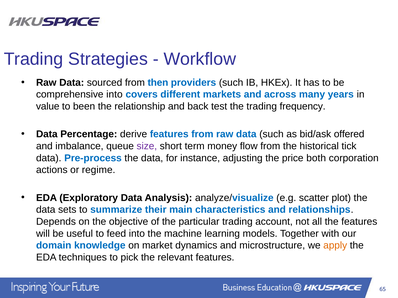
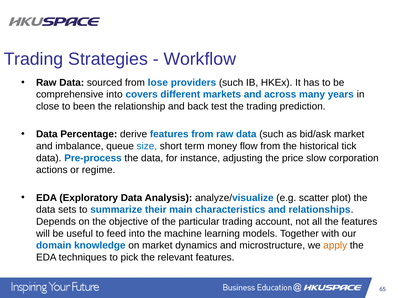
then: then -> lose
value: value -> close
frequency: frequency -> prediction
bid/ask offered: offered -> market
size colour: purple -> blue
both: both -> slow
